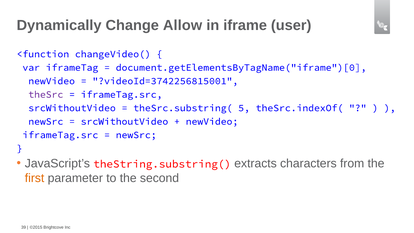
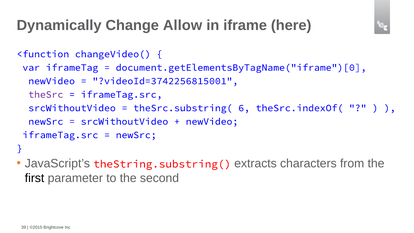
user: user -> here
5: 5 -> 6
first colour: orange -> black
